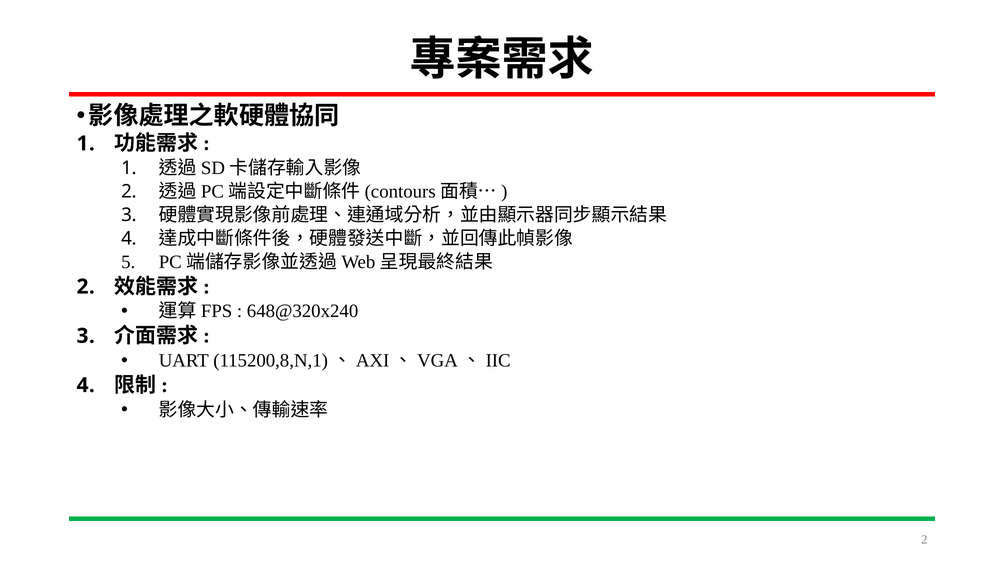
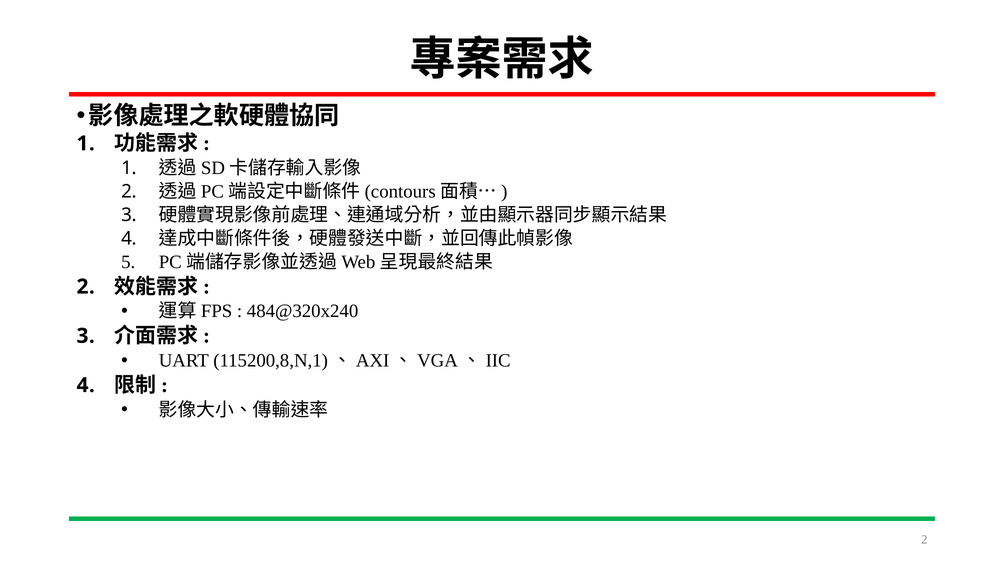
648@320x240: 648@320x240 -> 484@320x240
